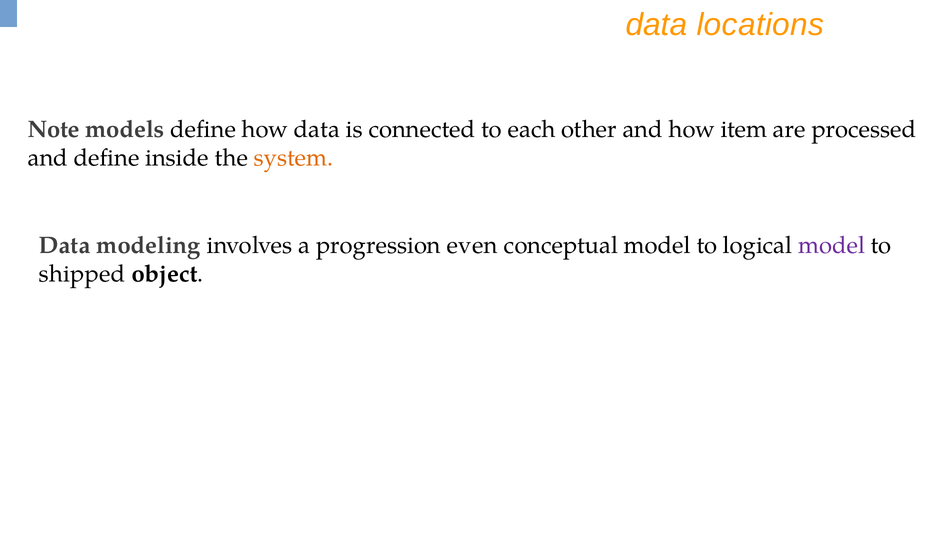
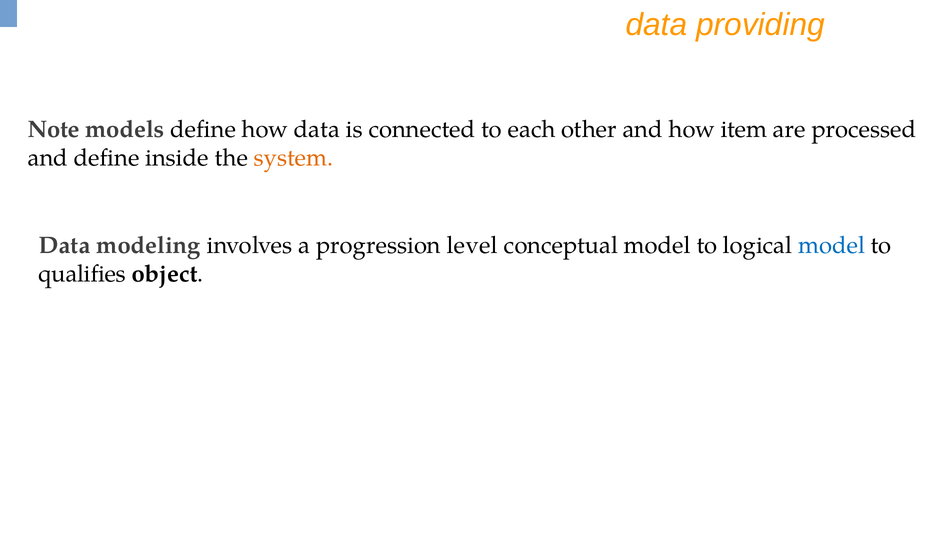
locations: locations -> providing
even: even -> level
model at (832, 245) colour: purple -> blue
shipped: shipped -> qualifies
